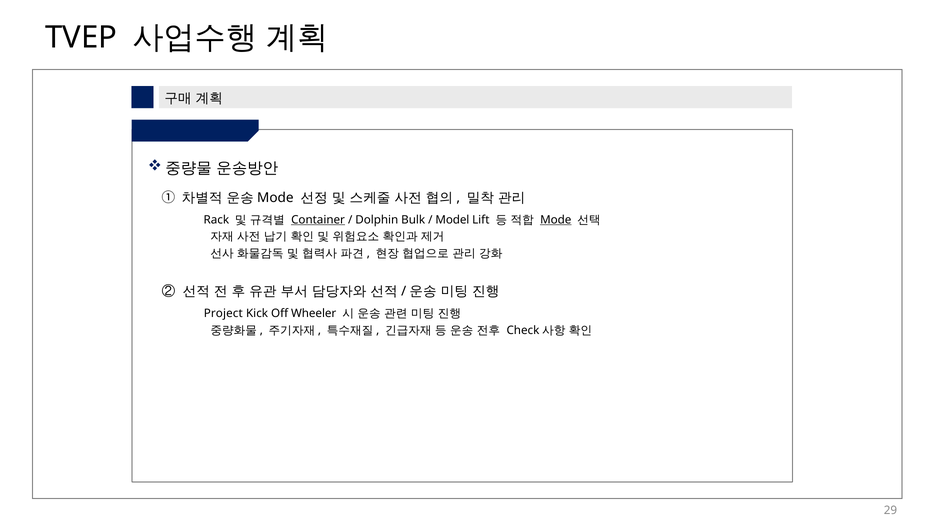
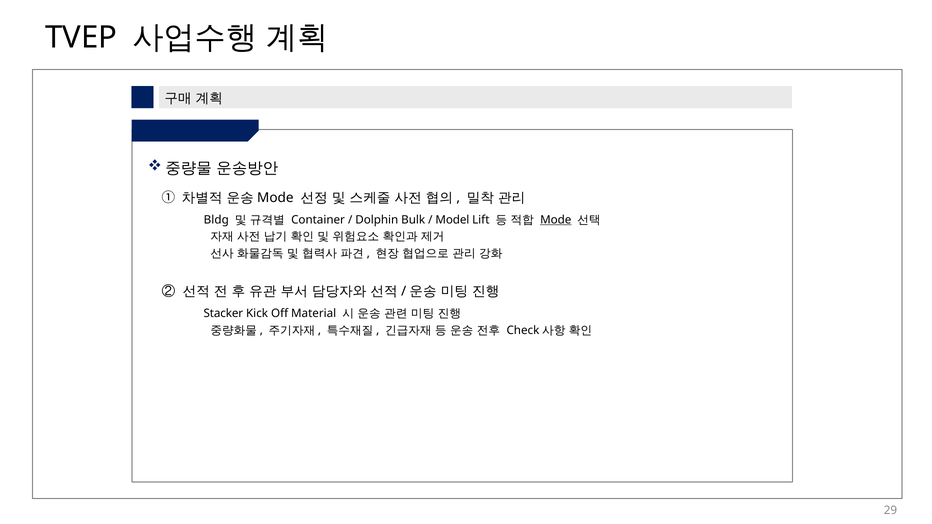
Rack: Rack -> Bldg
Container underline: present -> none
Project: Project -> Stacker
Wheeler: Wheeler -> Material
